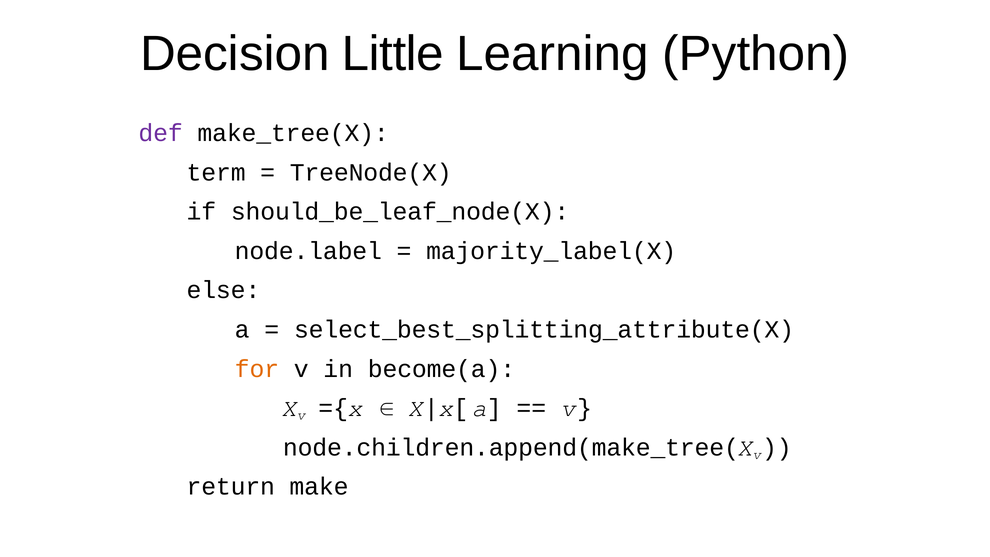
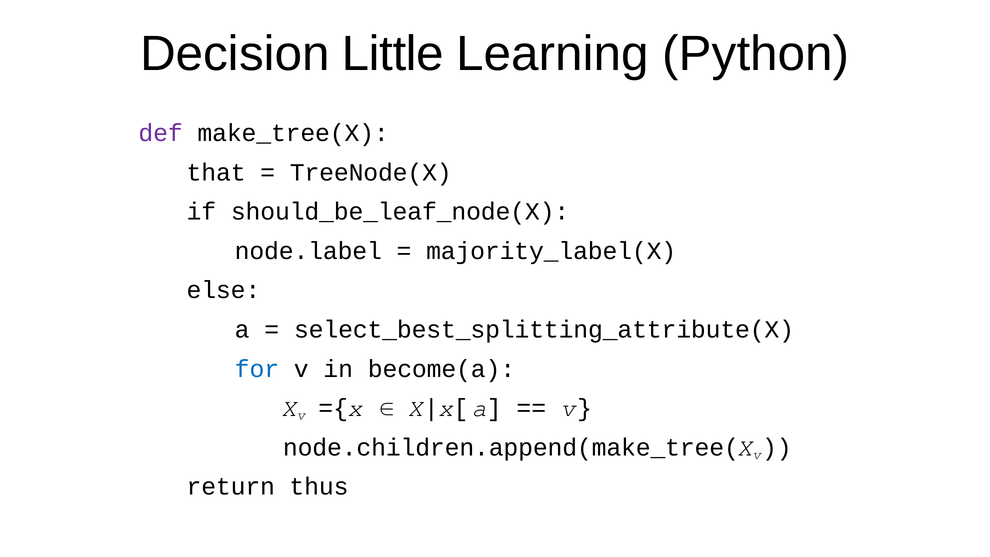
term: term -> that
for colour: orange -> blue
make: make -> thus
